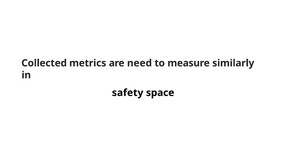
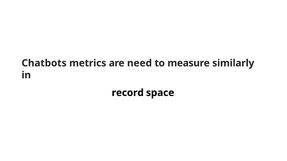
Collected: Collected -> Chatbots
safety: safety -> record
